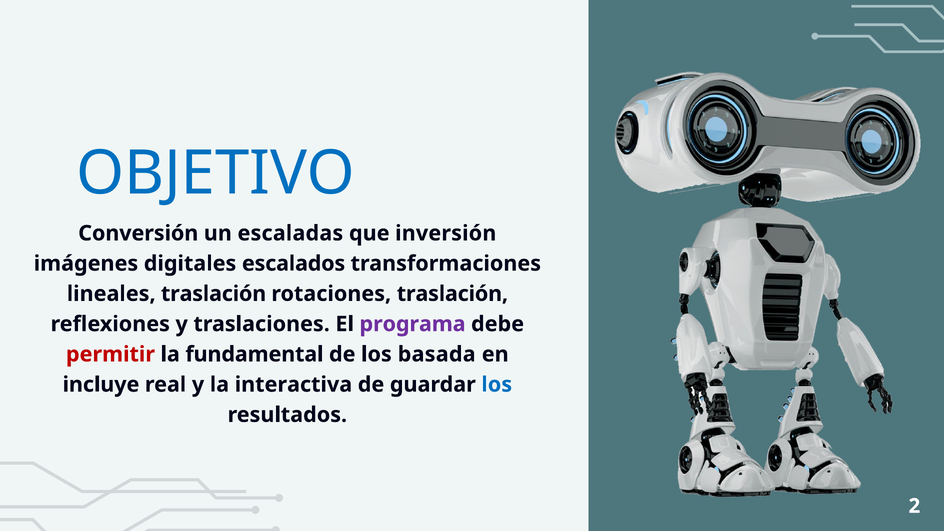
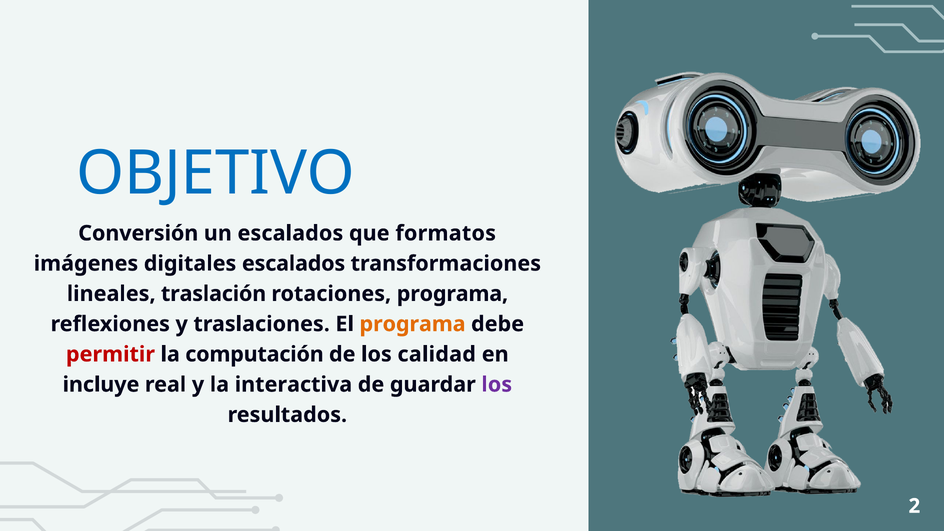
un escaladas: escaladas -> escalados
inversión: inversión -> formatos
rotaciones traslación: traslación -> programa
programa at (413, 324) colour: purple -> orange
fundamental: fundamental -> computación
basada: basada -> calidad
los at (497, 385) colour: blue -> purple
